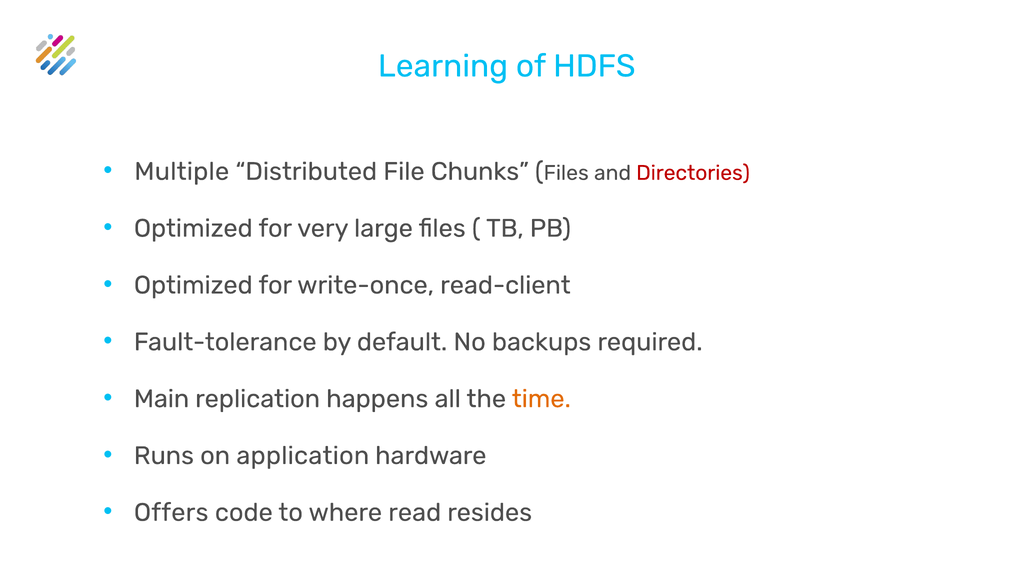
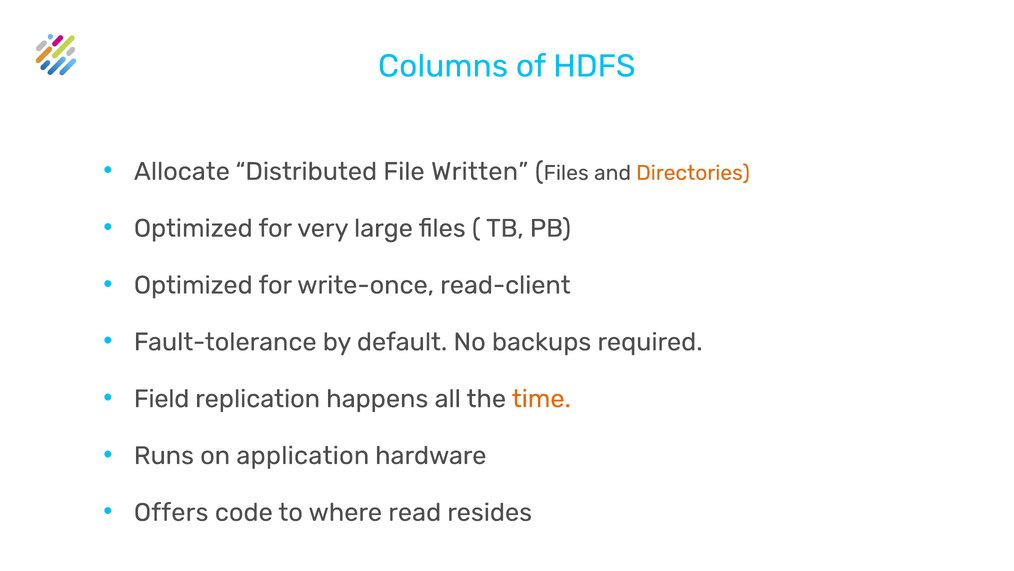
Learning: Learning -> Columns
Multiple: Multiple -> Allocate
Chunks: Chunks -> Written
Directories colour: red -> orange
Main: Main -> Field
